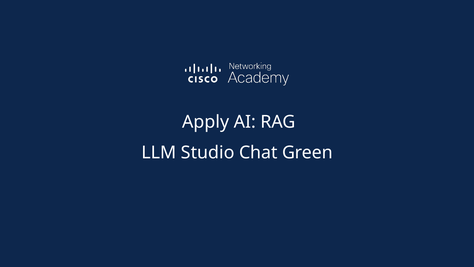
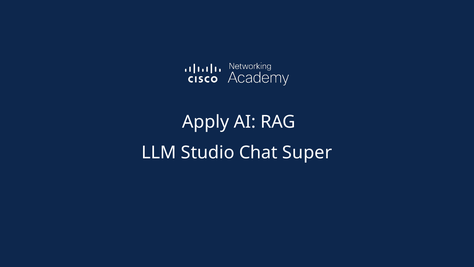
Green: Green -> Super
